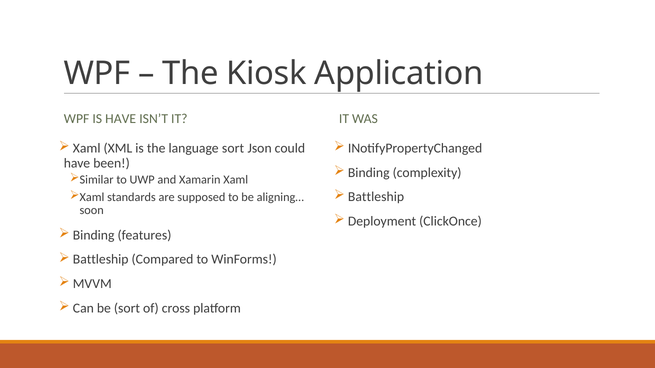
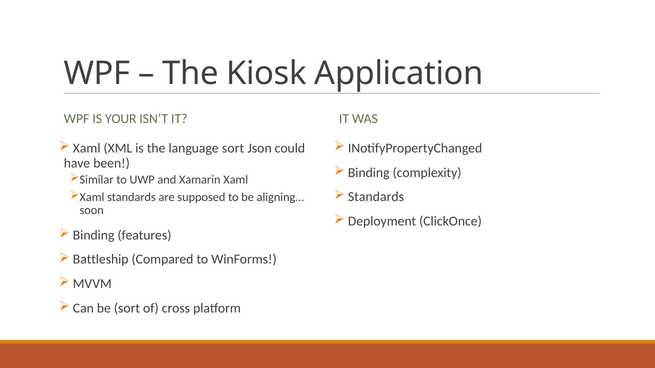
IS HAVE: HAVE -> YOUR
Battleship at (376, 197): Battleship -> Standards
